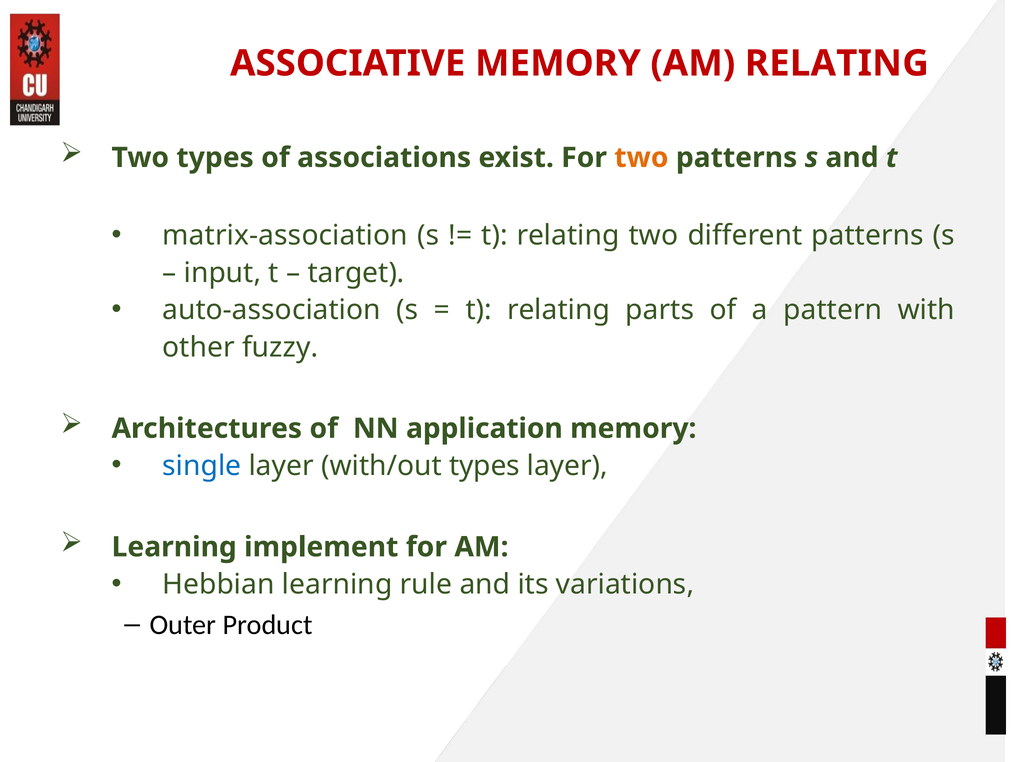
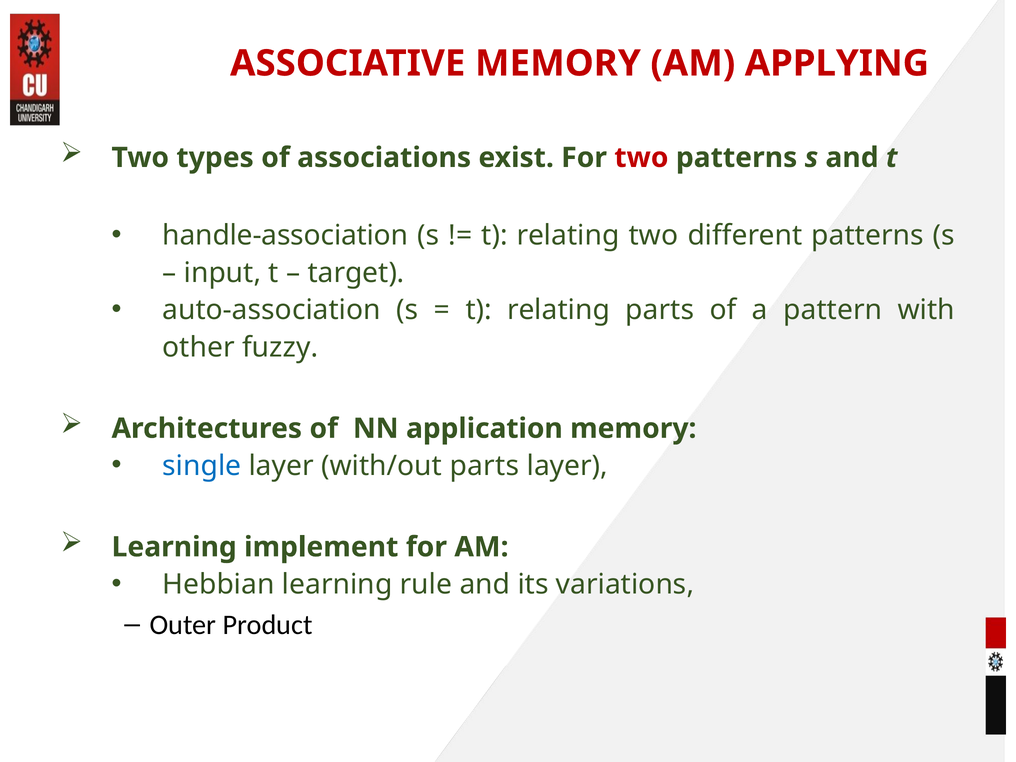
AM RELATING: RELATING -> APPLYING
two at (641, 158) colour: orange -> red
matrix-association: matrix-association -> handle-association
with/out types: types -> parts
